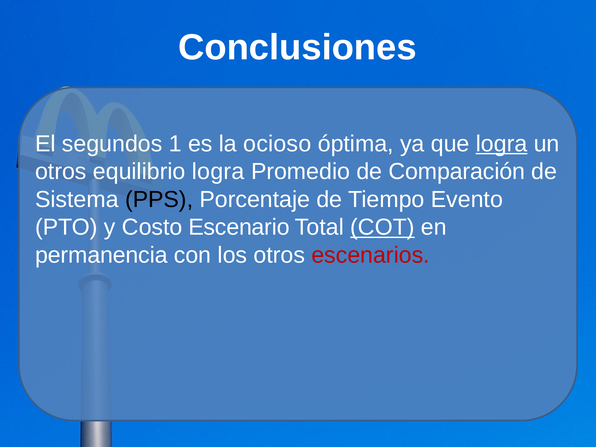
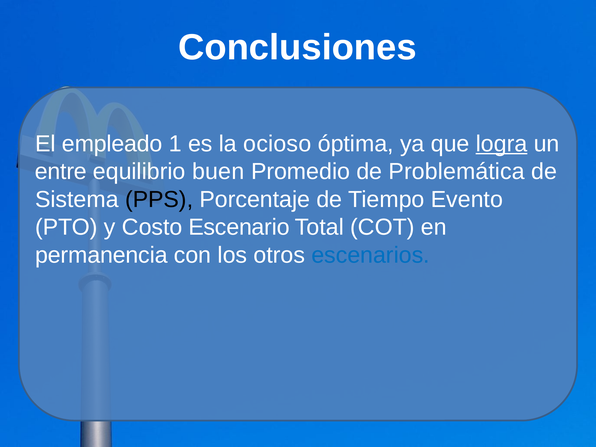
segundos: segundos -> empleado
otros at (61, 172): otros -> entre
equilibrio logra: logra -> buen
Comparación: Comparación -> Problemática
COT underline: present -> none
escenarios colour: red -> blue
